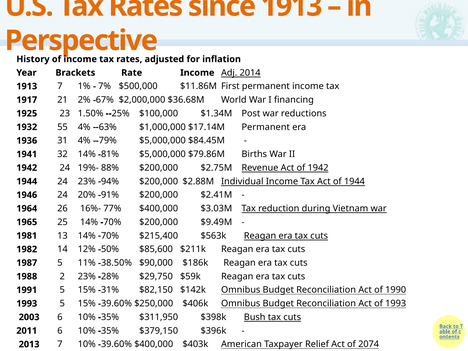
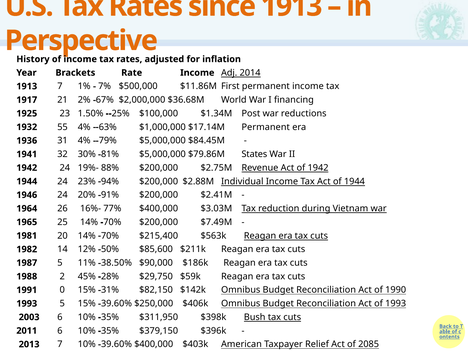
32 14%: 14% -> 30%
Births: Births -> States
$9.49M: $9.49M -> $7.49M
13: 13 -> 20
2 23%: 23% -> 45%
1991 5: 5 -> 0
2074: 2074 -> 2085
